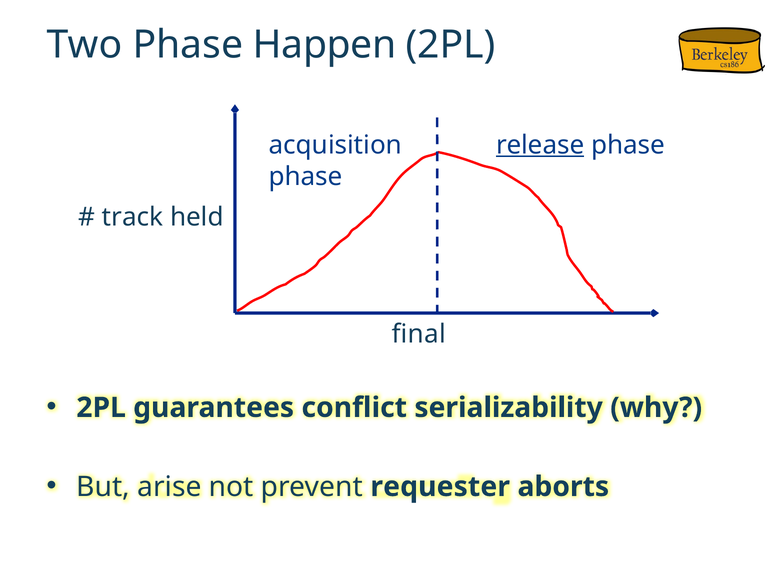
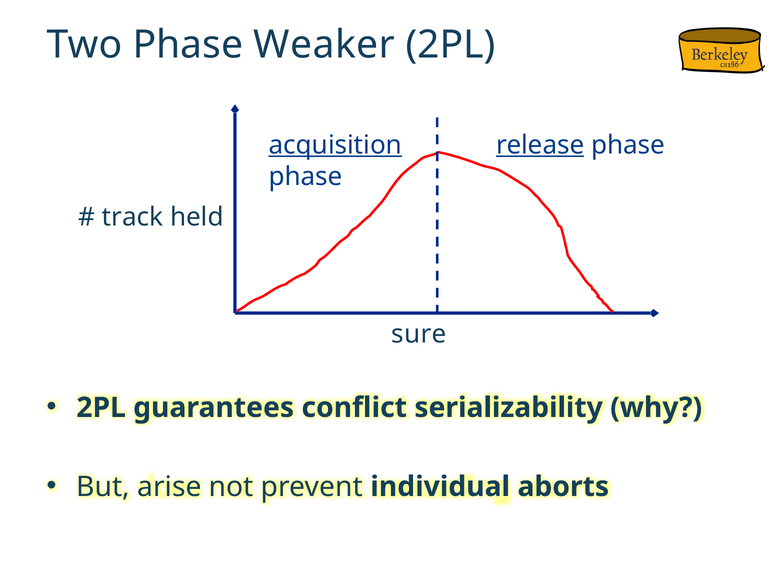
Happen: Happen -> Weaker
acquisition underline: none -> present
final: final -> sure
requester: requester -> individual
